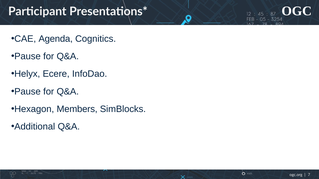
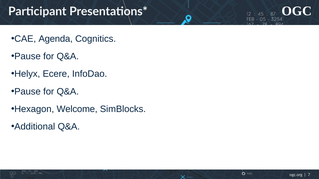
Members: Members -> Welcome
